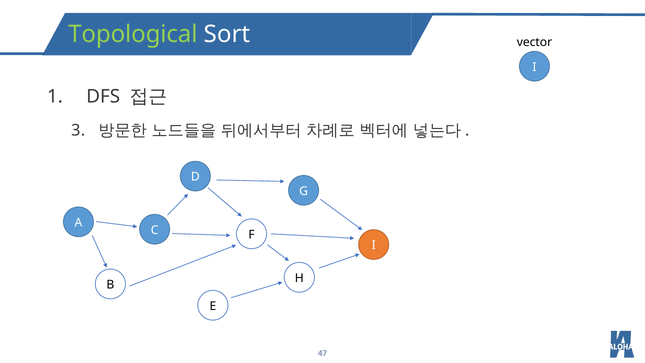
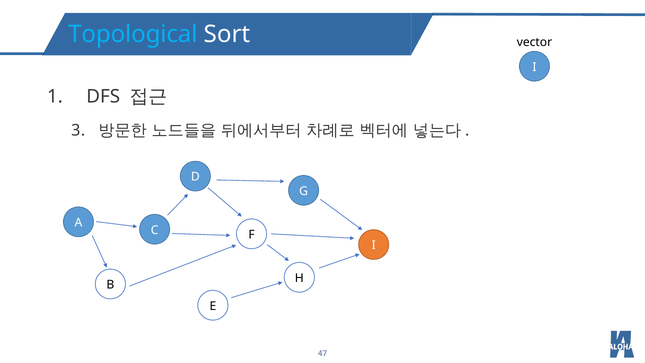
Topological colour: light green -> light blue
